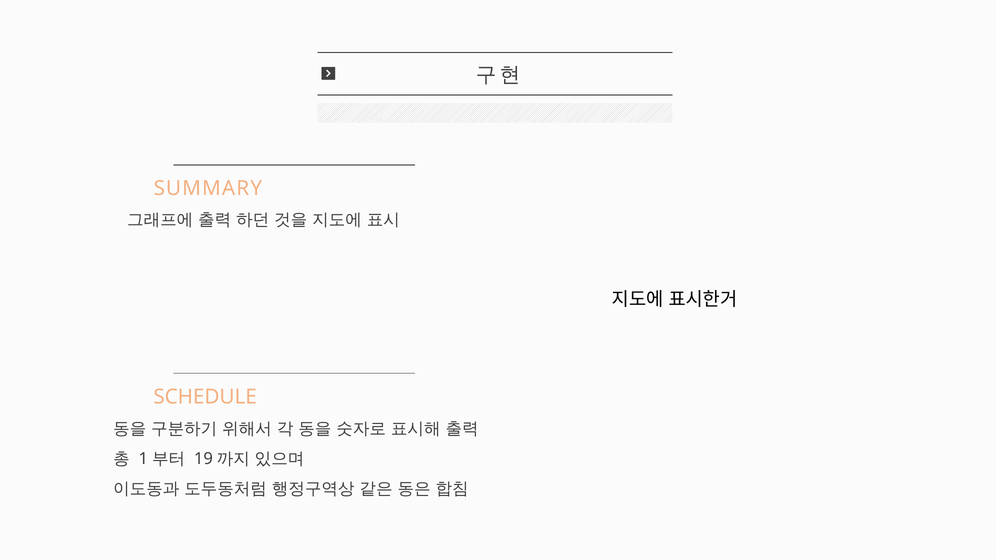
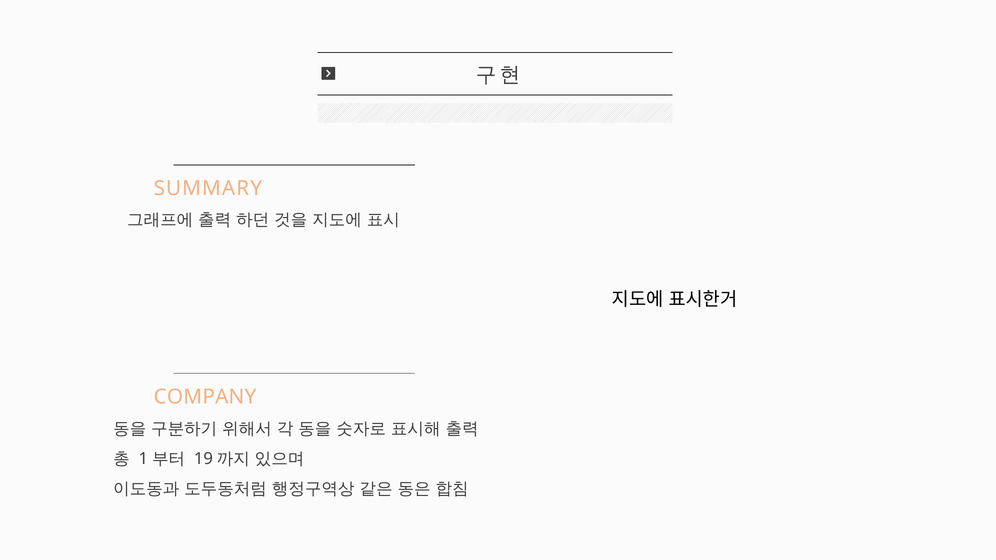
SCHEDULE: SCHEDULE -> COMPANY
